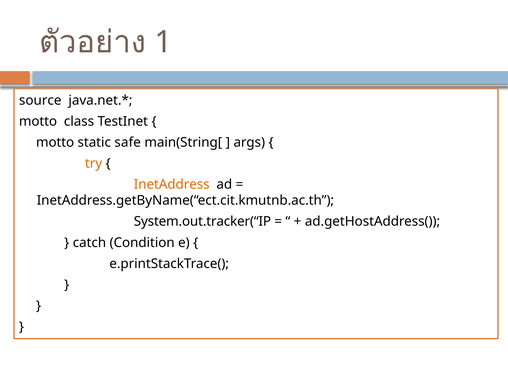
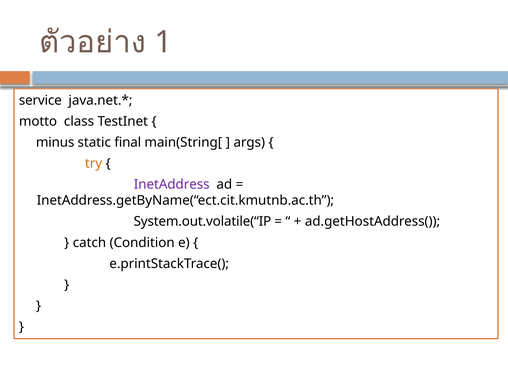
source: source -> service
motto at (55, 142): motto -> minus
safe: safe -> final
InetAddress colour: orange -> purple
System.out.tracker(“IP: System.out.tracker(“IP -> System.out.volatile(“IP
